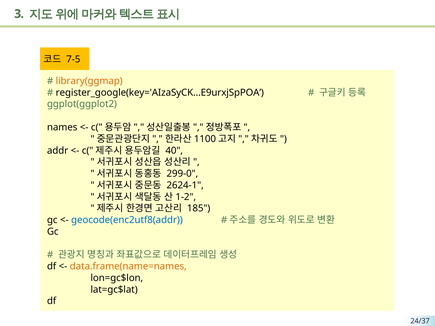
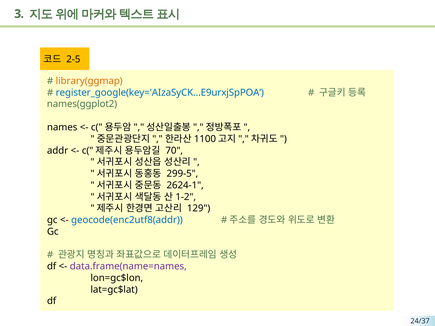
7-5: 7-5 -> 2-5
register_google(key='AIzaSyCK...E9urxjSpPOA colour: black -> blue
ggplot(ggplot2: ggplot(ggplot2 -> names(ggplot2
40: 40 -> 70
299-0: 299-0 -> 299-5
185: 185 -> 129
data.frame(name=names colour: orange -> purple
